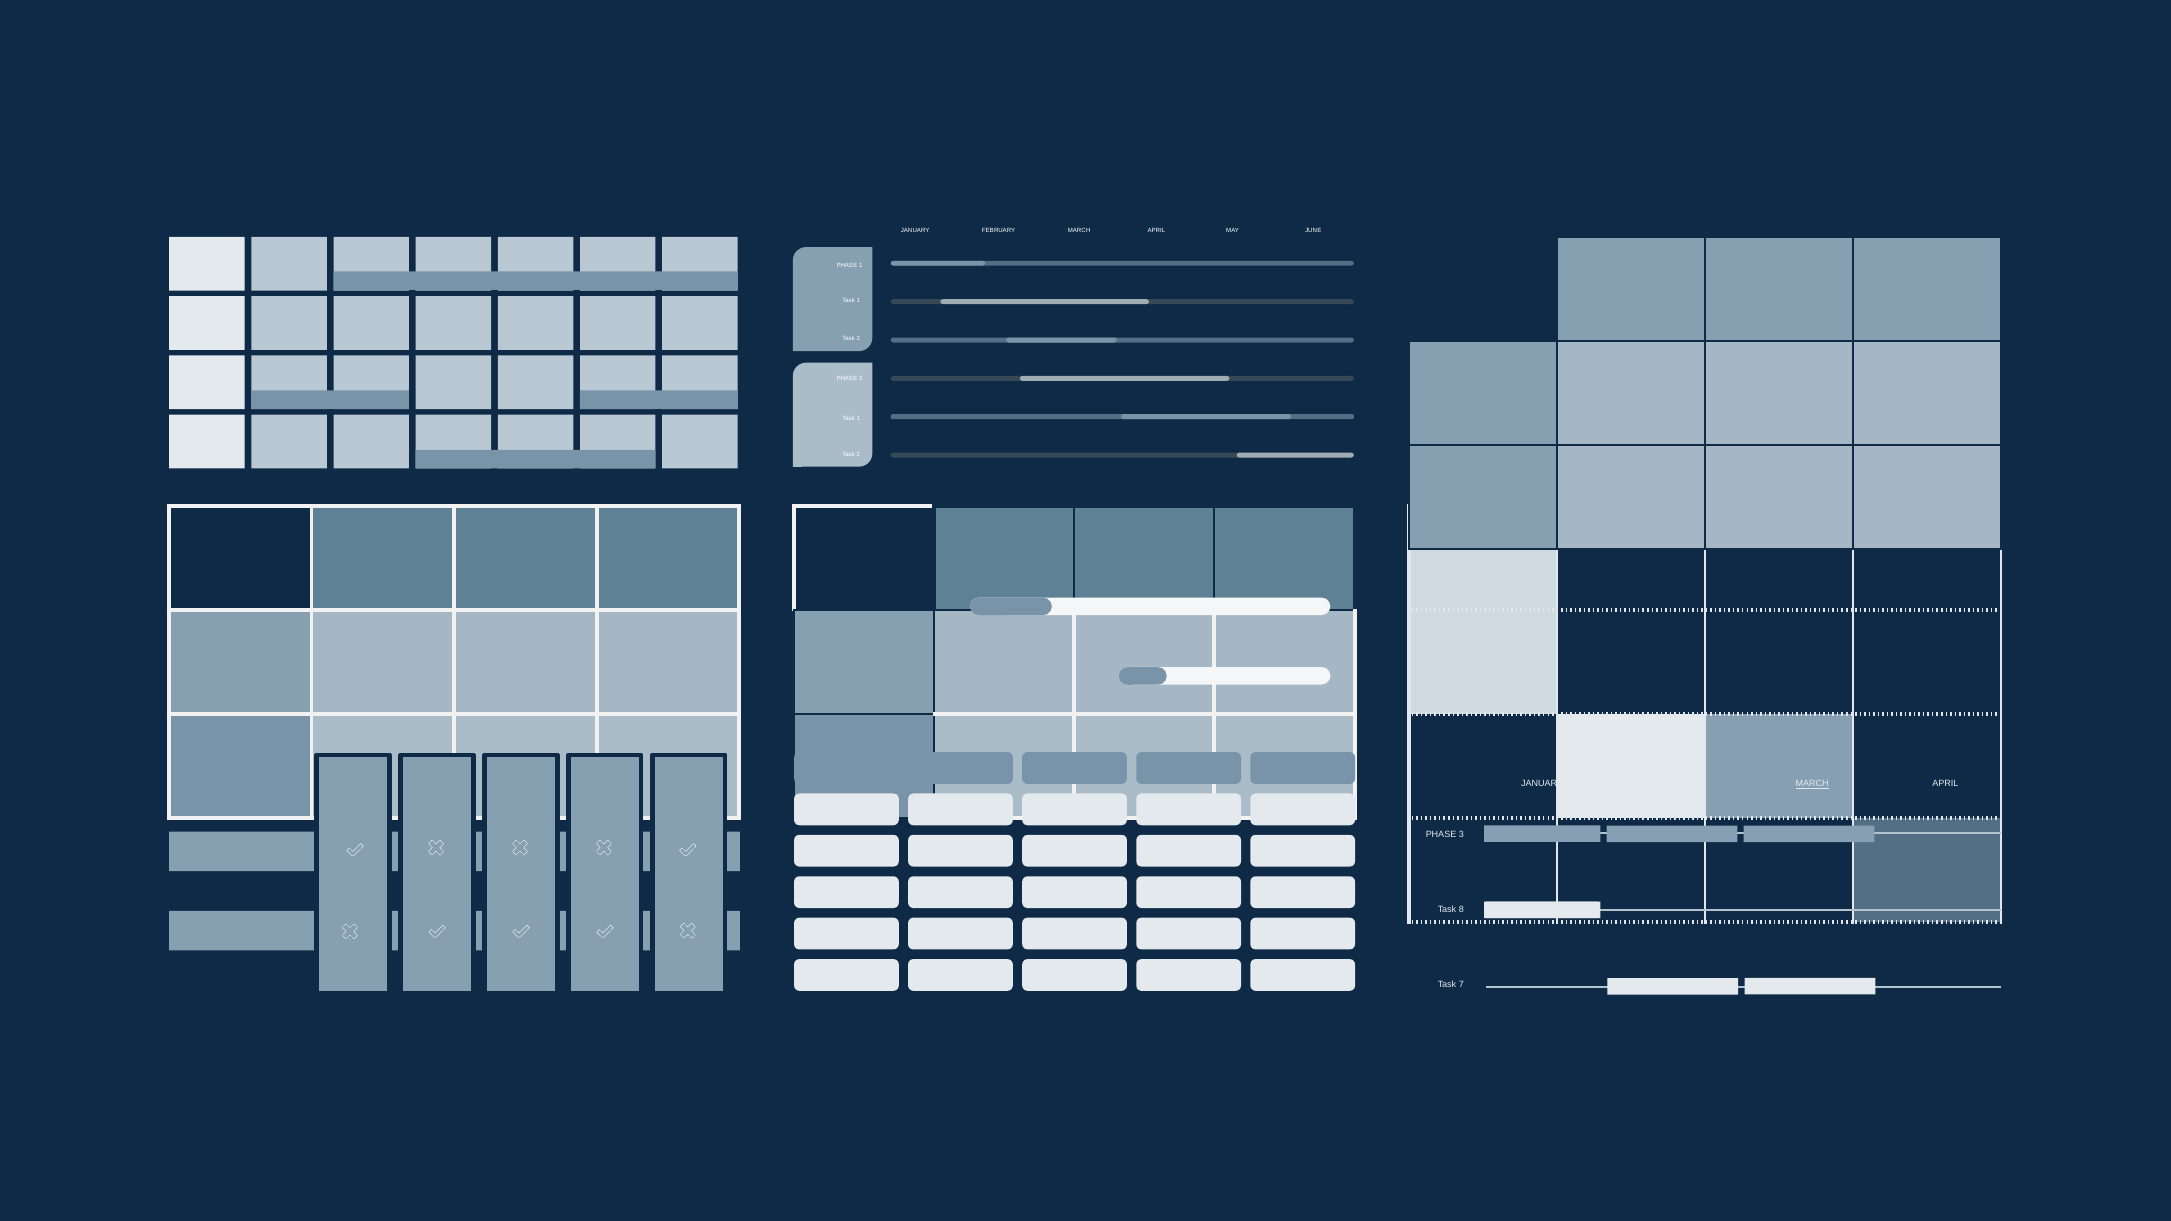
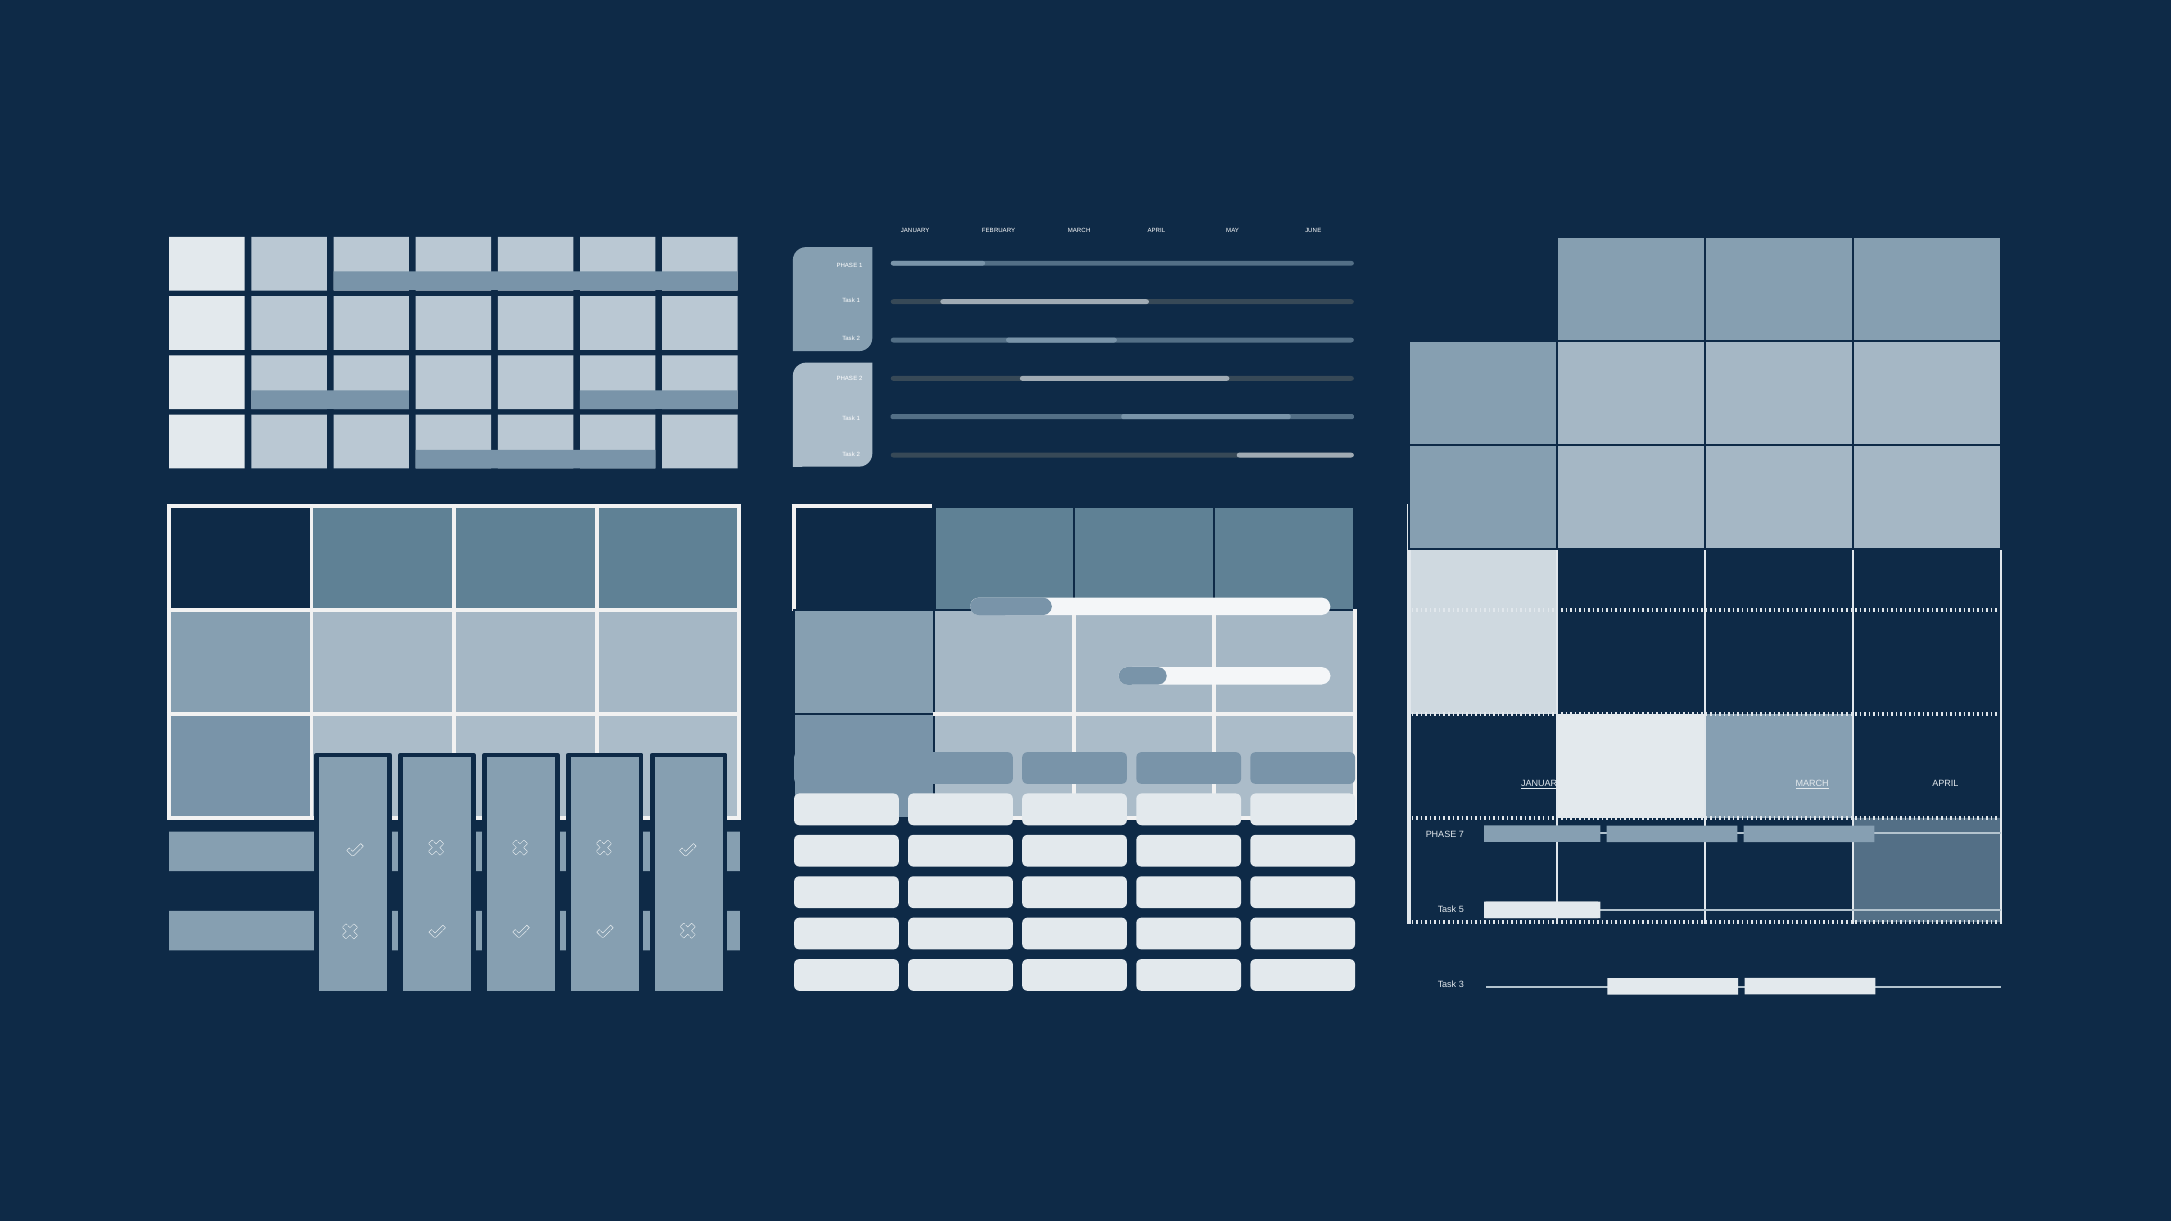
JANUARY at (1542, 784) underline: none -> present
3: 3 -> 7
8: 8 -> 5
7: 7 -> 3
